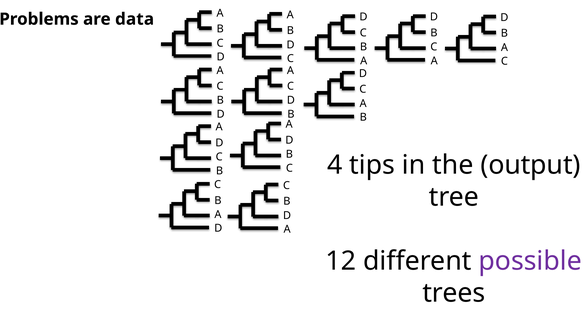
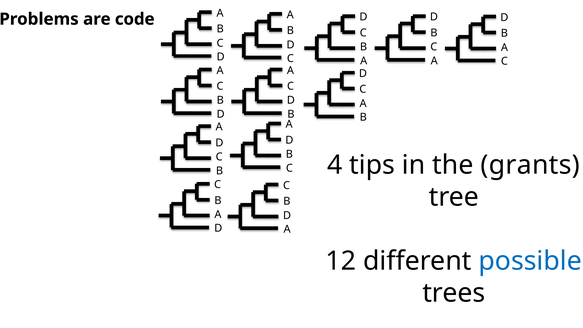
data: data -> code
output: output -> grants
possible colour: purple -> blue
